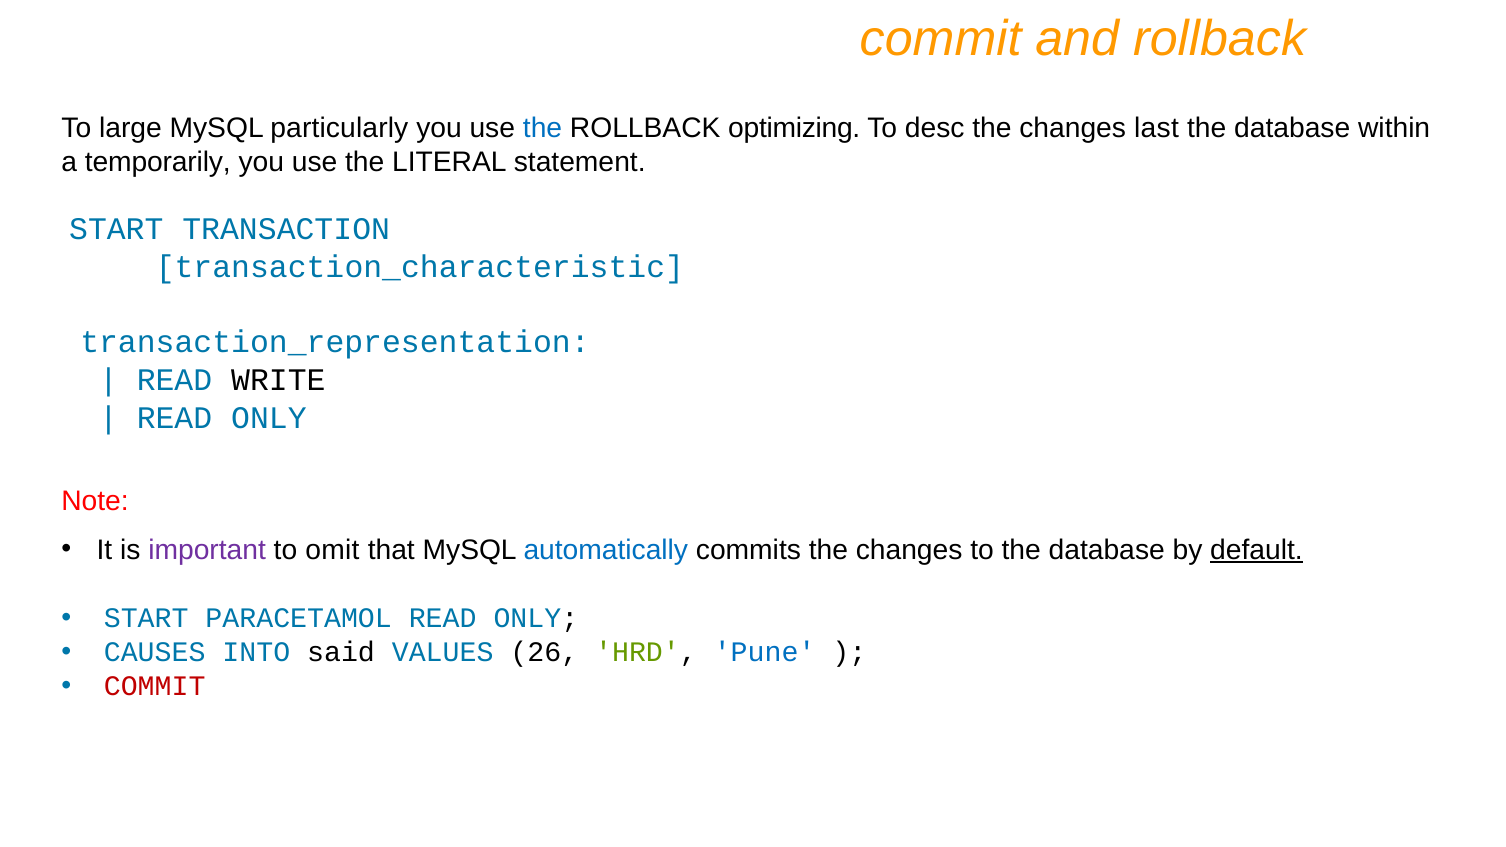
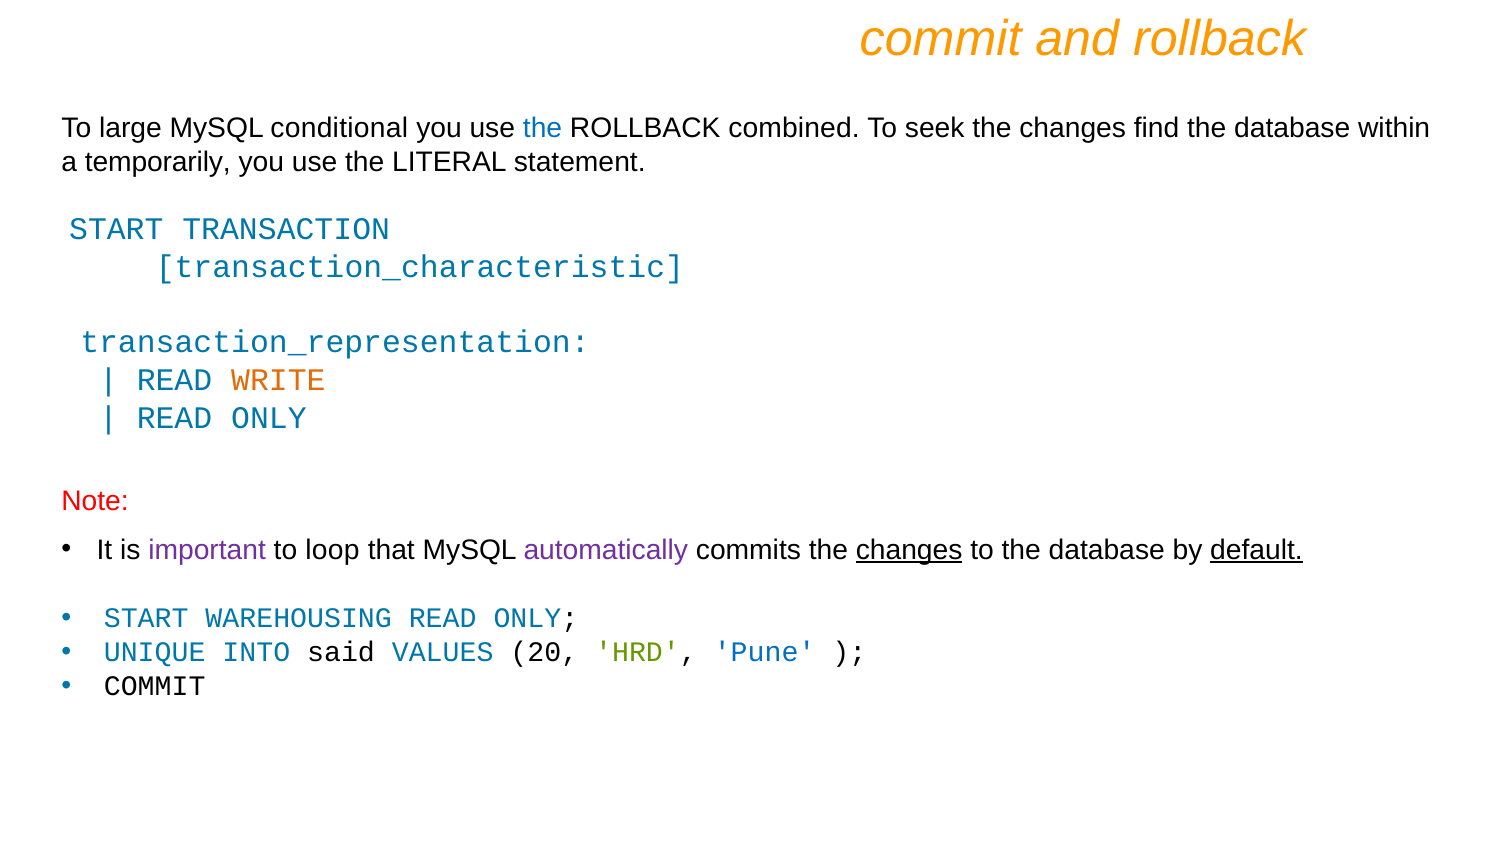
particularly: particularly -> conditional
optimizing: optimizing -> combined
desc: desc -> seek
last: last -> find
WRITE colour: black -> orange
omit: omit -> loop
automatically colour: blue -> purple
changes at (909, 550) underline: none -> present
PARACETAMOL: PARACETAMOL -> WAREHOUSING
CAUSES: CAUSES -> UNIQUE
26: 26 -> 20
COMMIT at (155, 686) colour: red -> black
